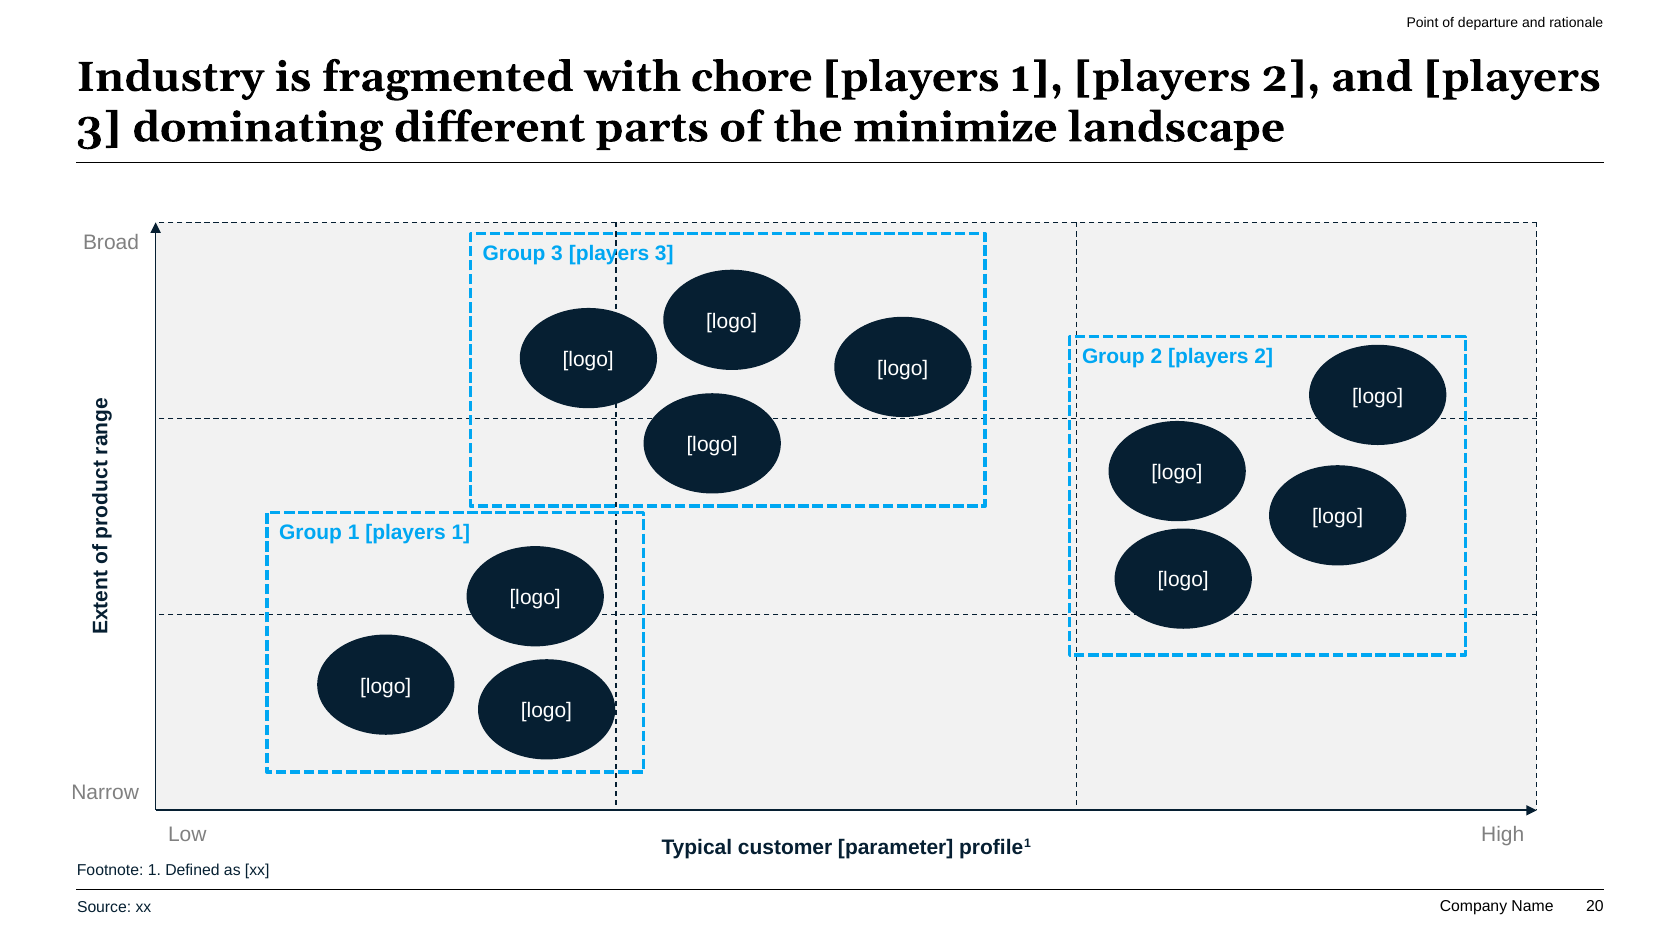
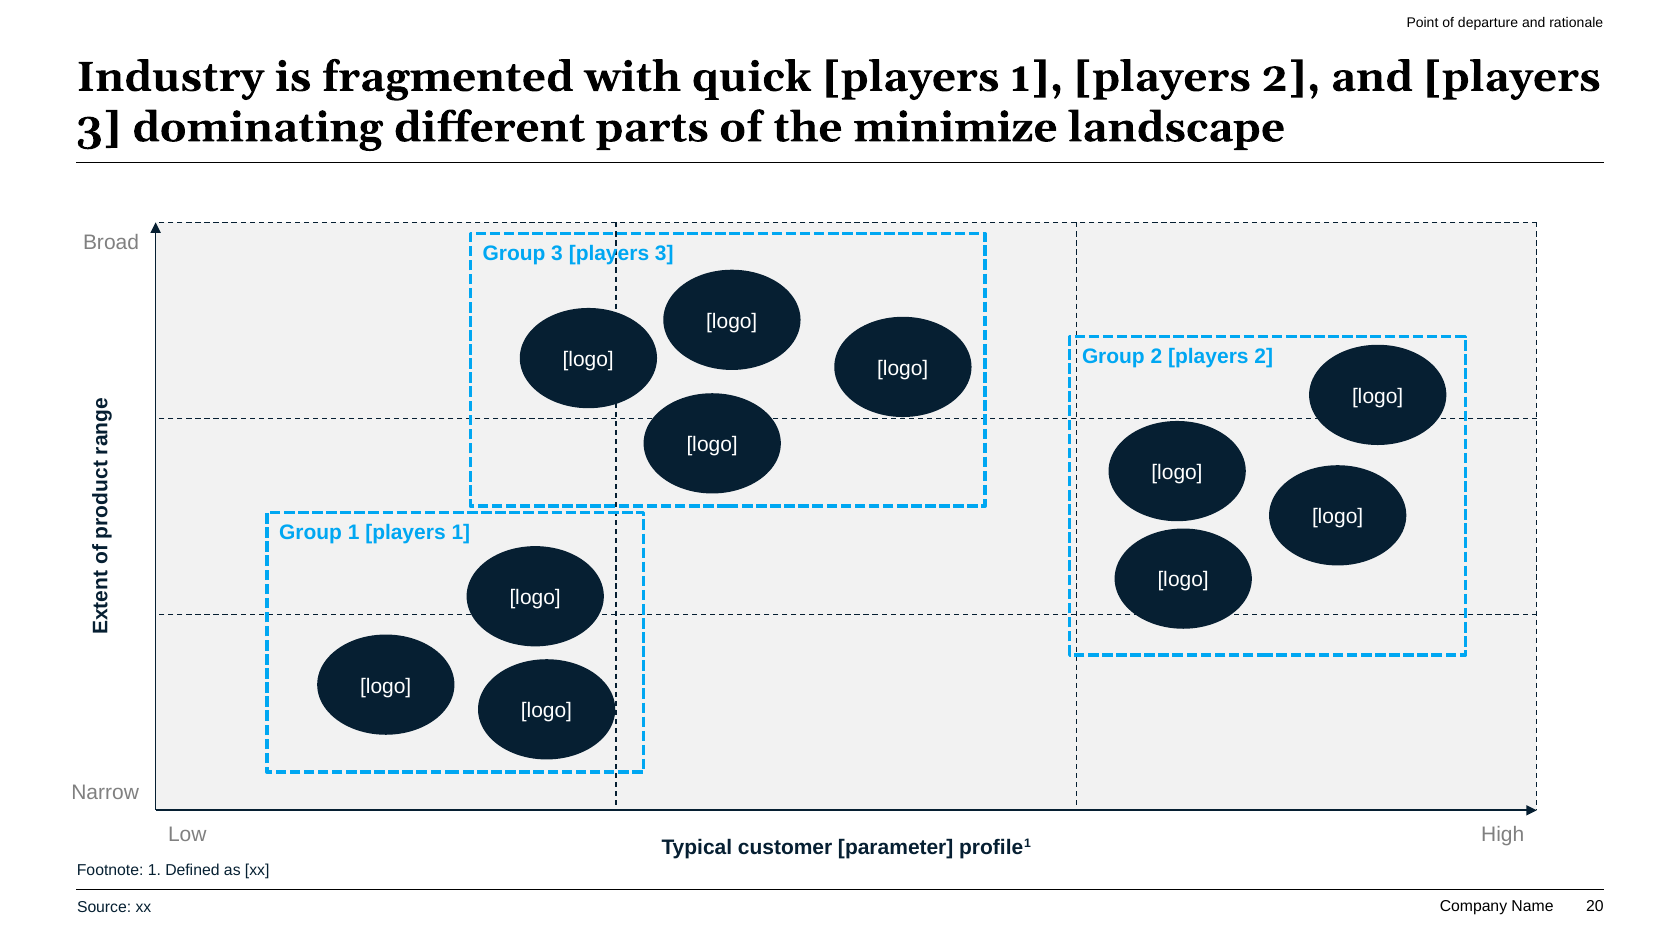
chore: chore -> quick
